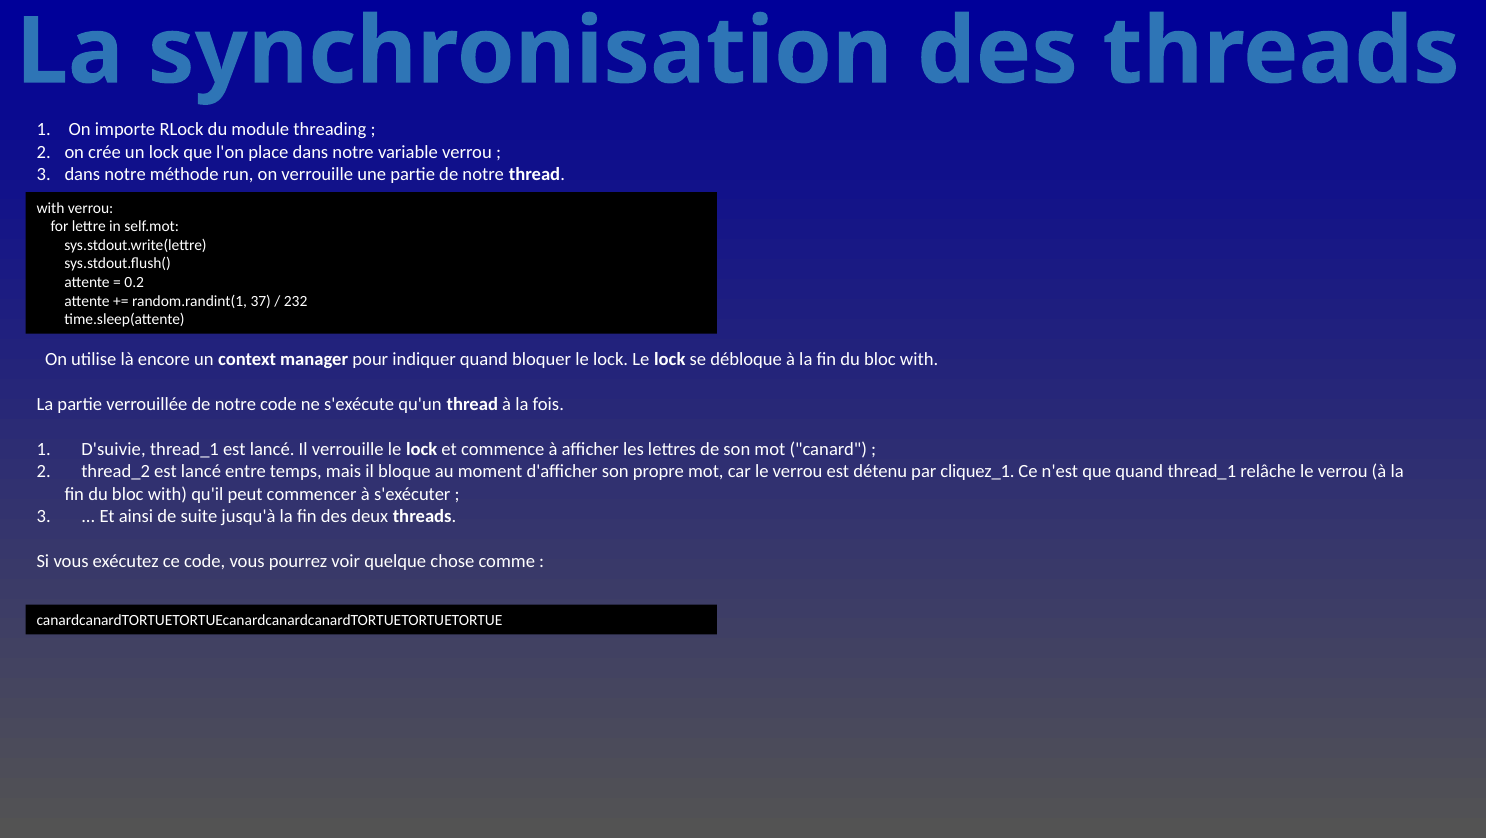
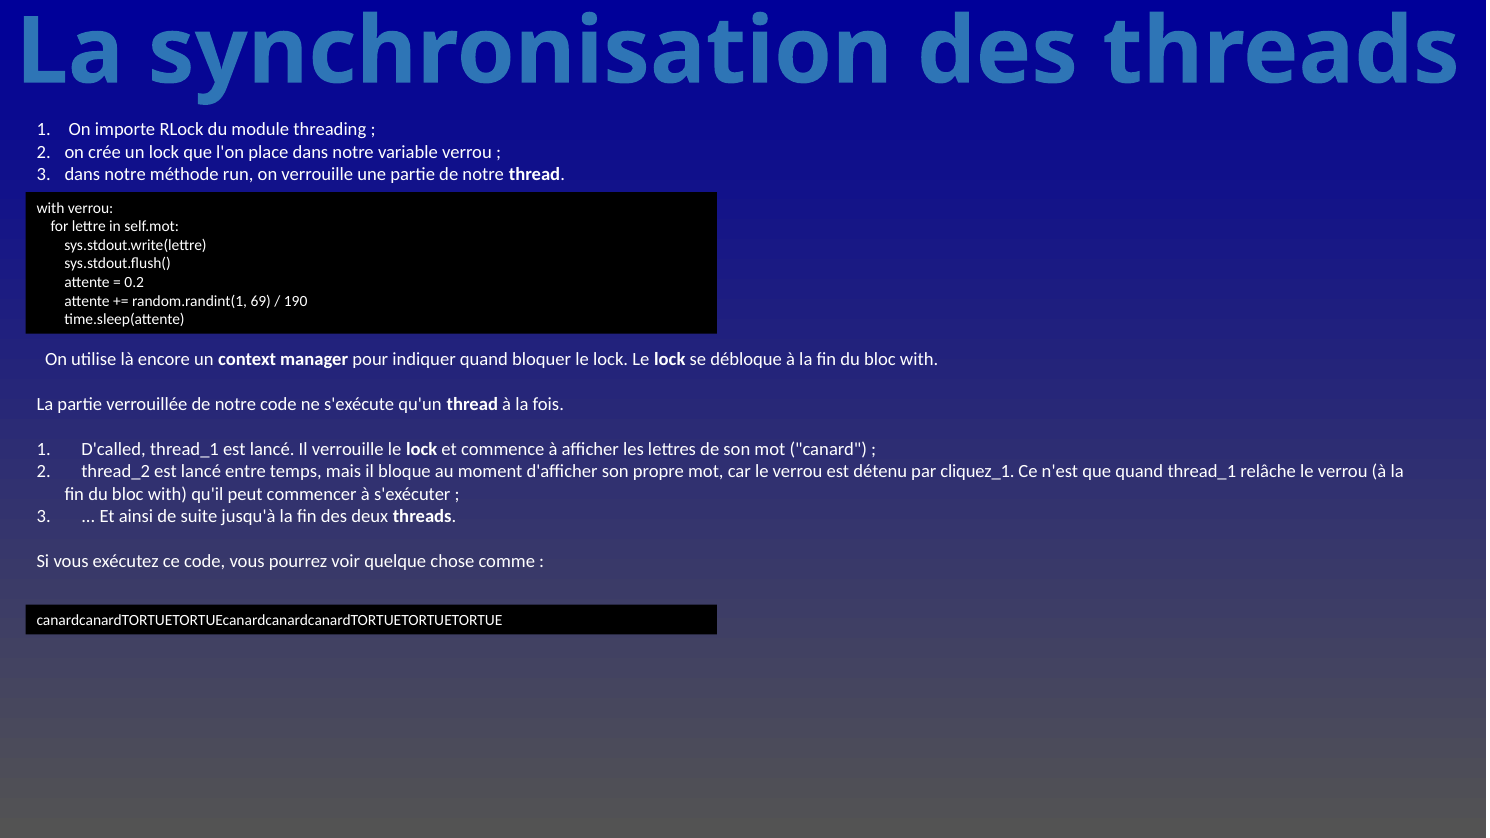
37: 37 -> 69
232: 232 -> 190
D'suivie: D'suivie -> D'called
